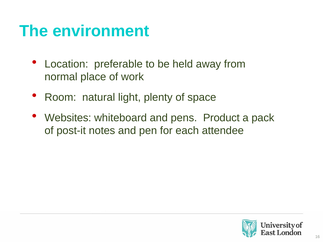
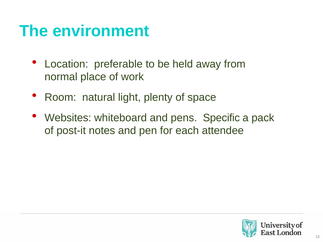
Product: Product -> Specific
